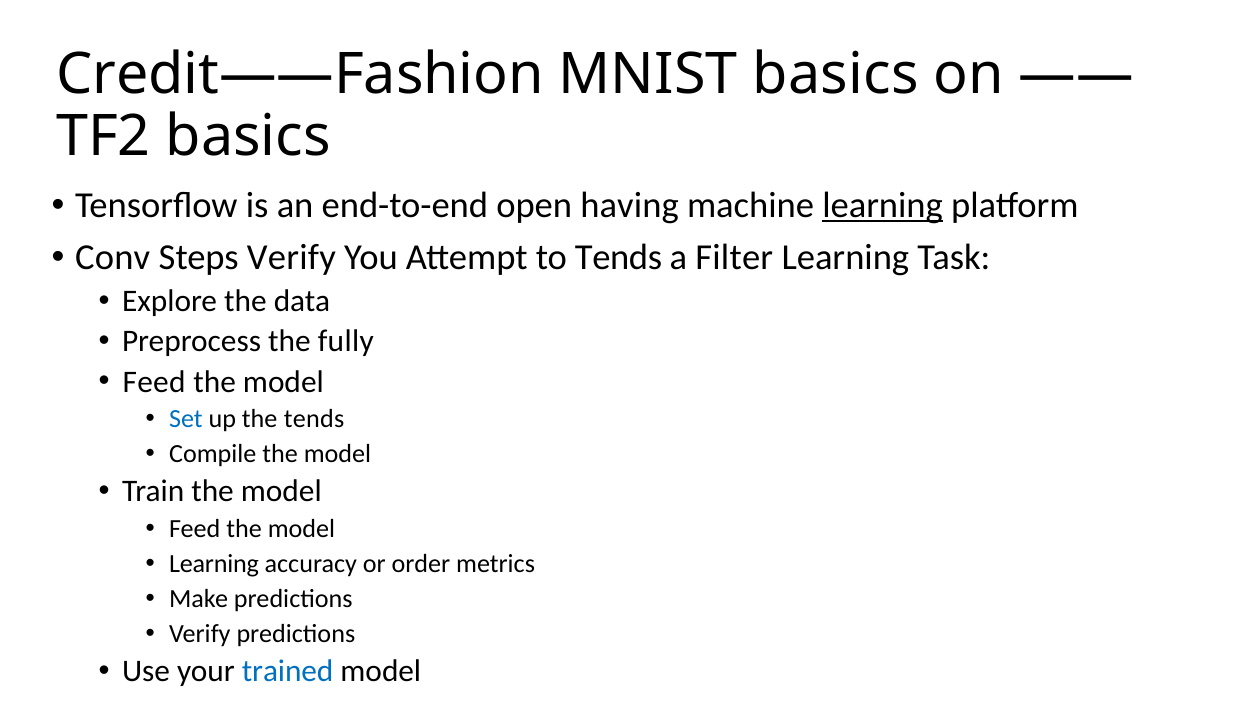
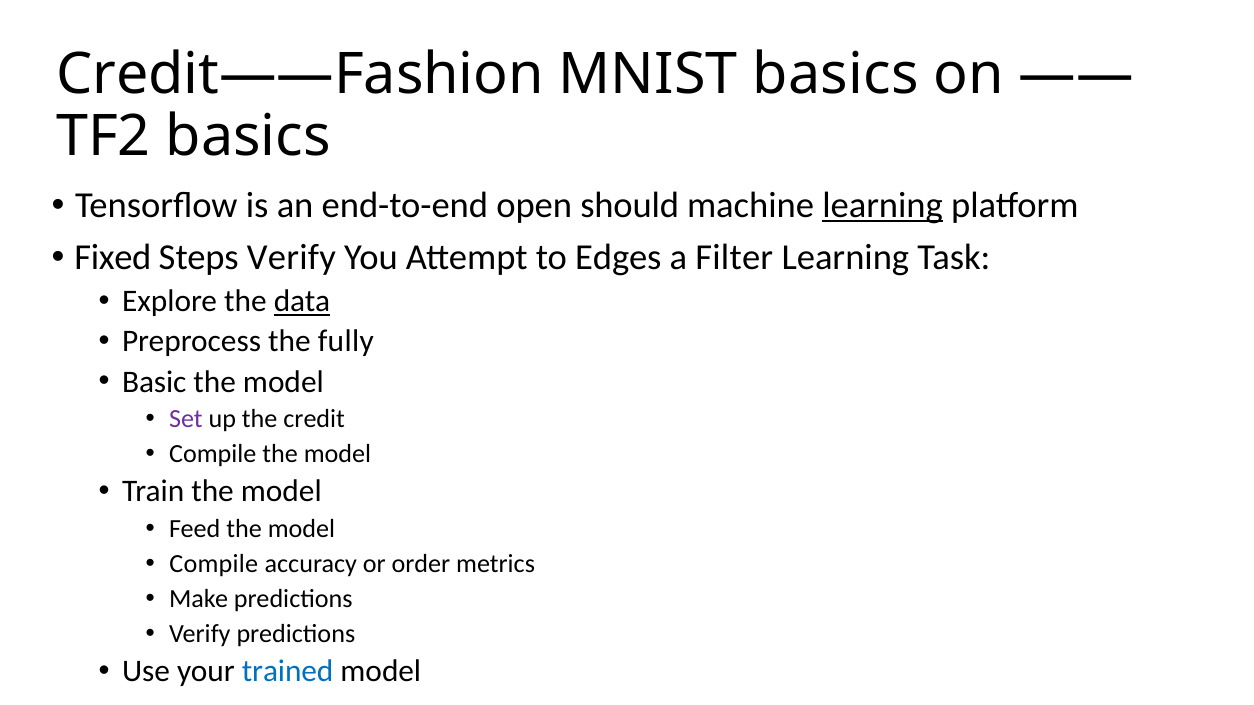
having: having -> should
Conv: Conv -> Fixed
to Tends: Tends -> Edges
data underline: none -> present
Feed at (154, 382): Feed -> Basic
Set colour: blue -> purple
the tends: tends -> credit
Learning at (214, 564): Learning -> Compile
